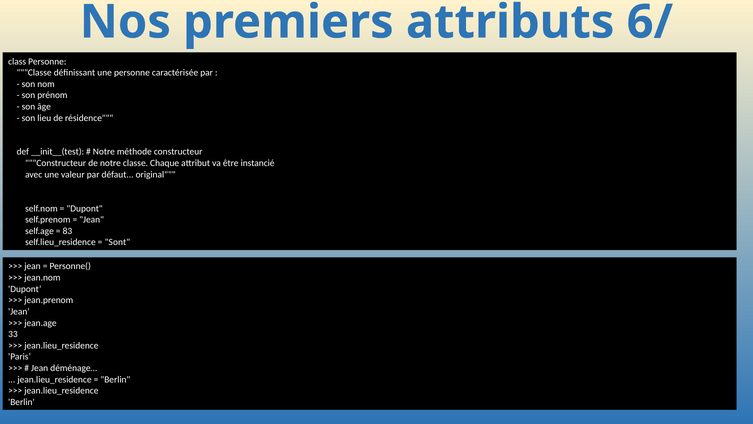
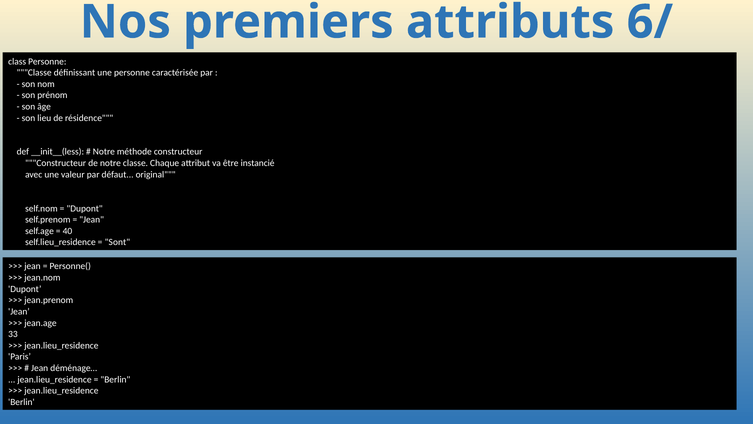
__init__(test: __init__(test -> __init__(less
83: 83 -> 40
